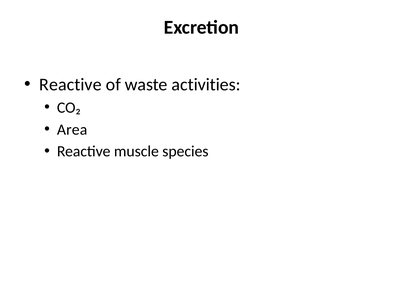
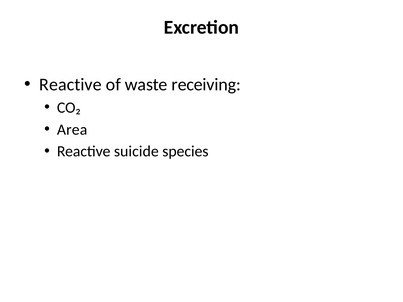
activities: activities -> receiving
muscle: muscle -> suicide
